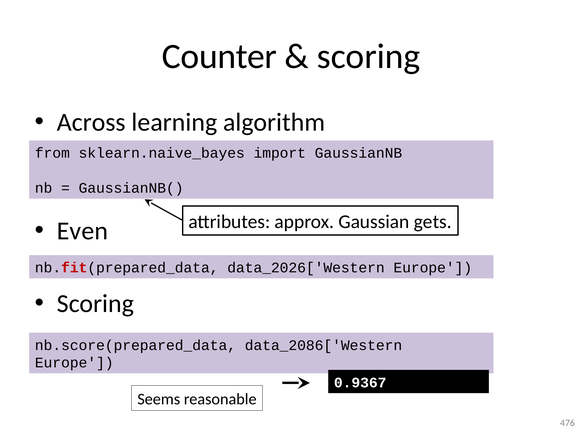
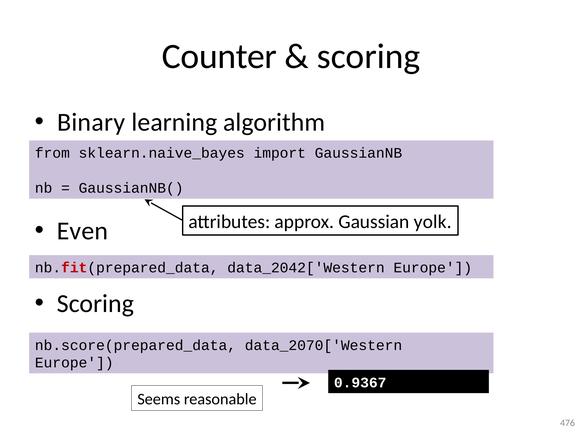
Across: Across -> Binary
gets: gets -> yolk
data_2026['Western: data_2026['Western -> data_2042['Western
data_2086['Western: data_2086['Western -> data_2070['Western
